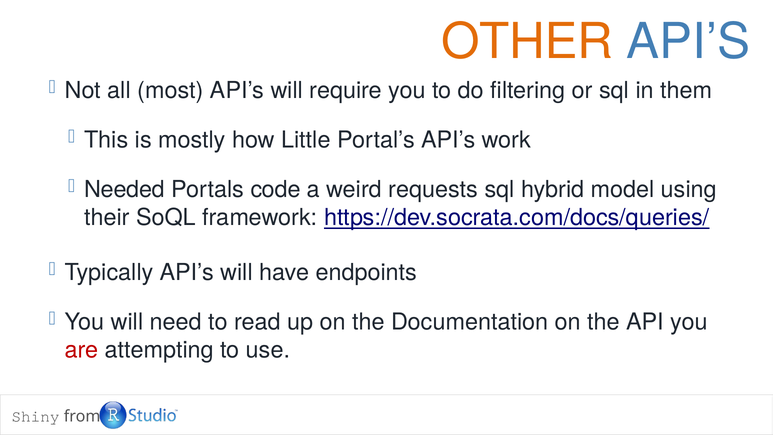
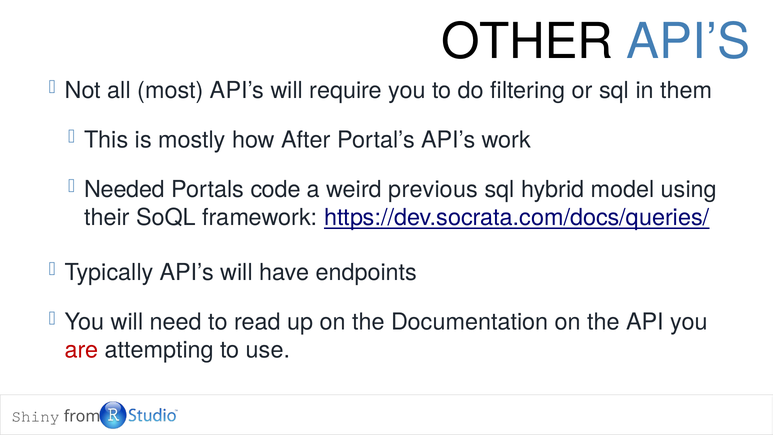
OTHER colour: orange -> black
Little: Little -> After
requests: requests -> previous
